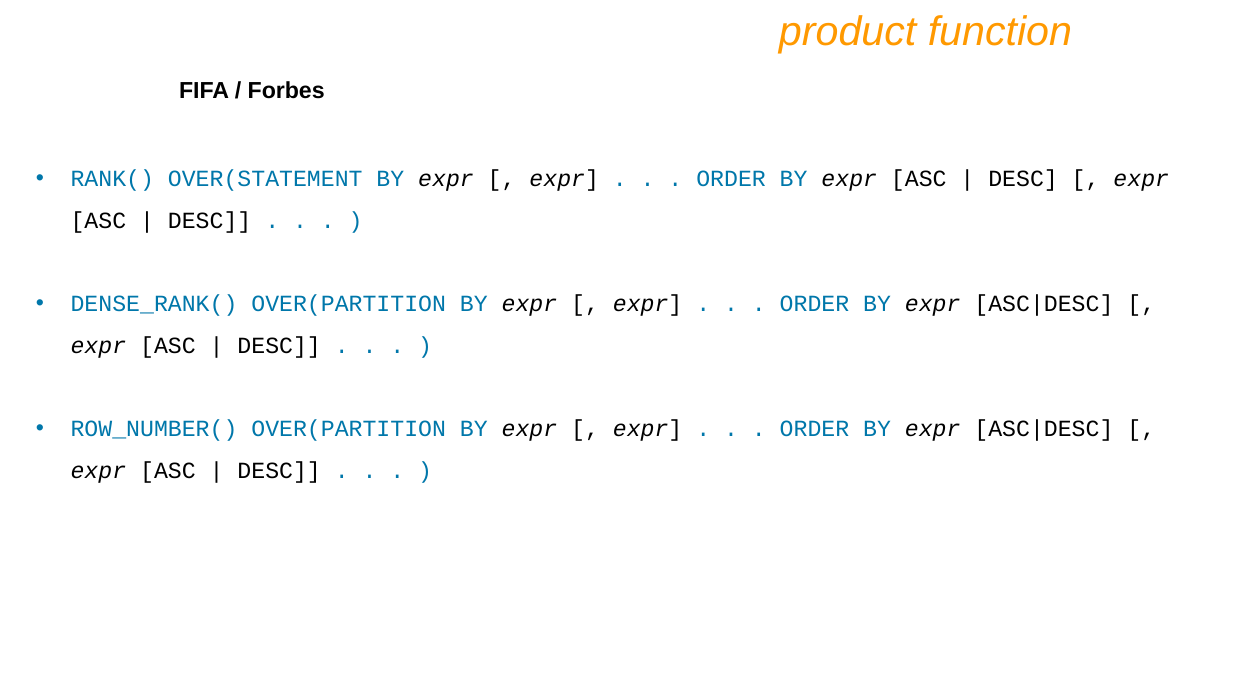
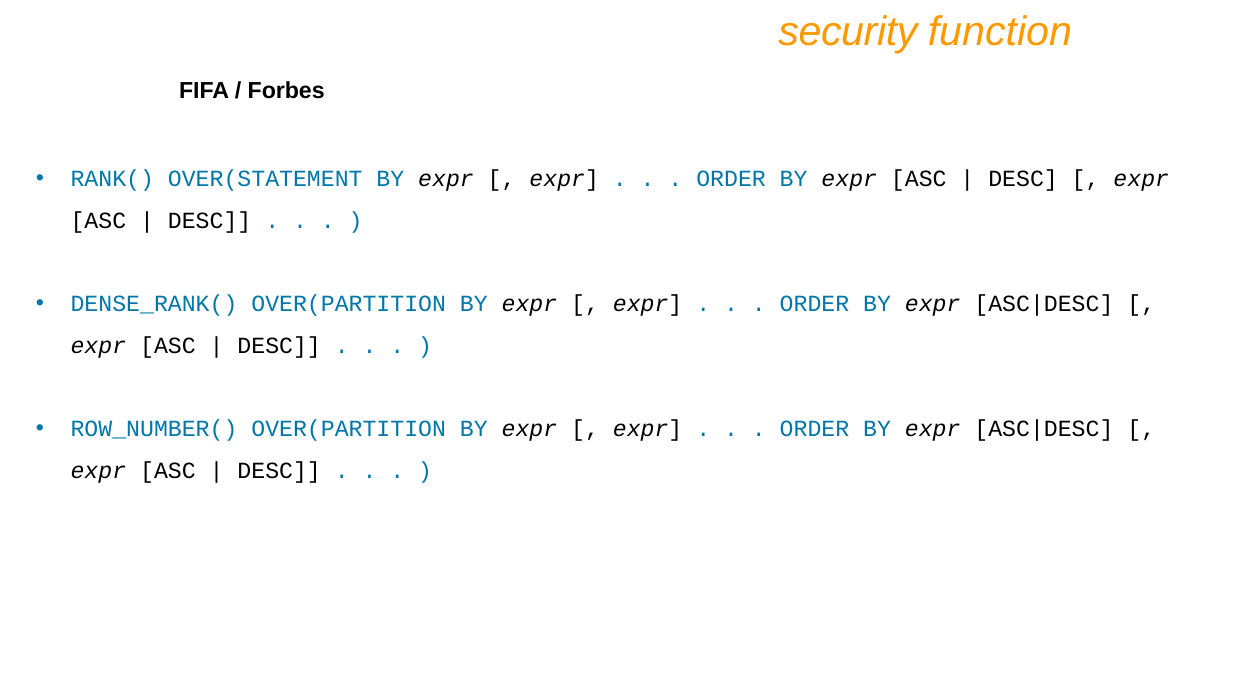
product: product -> security
